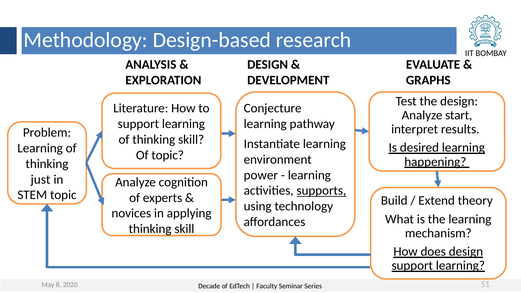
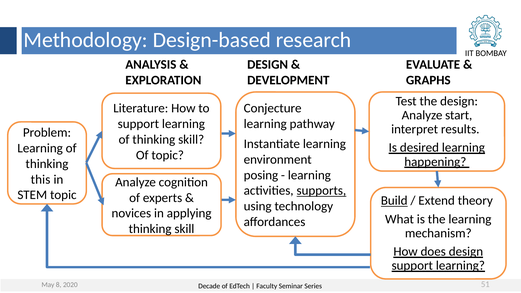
power: power -> posing
just: just -> this
Build underline: none -> present
